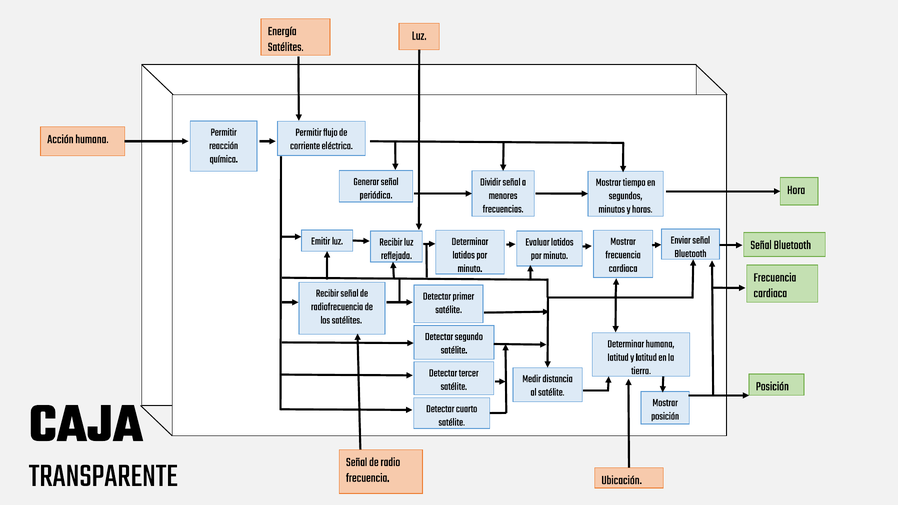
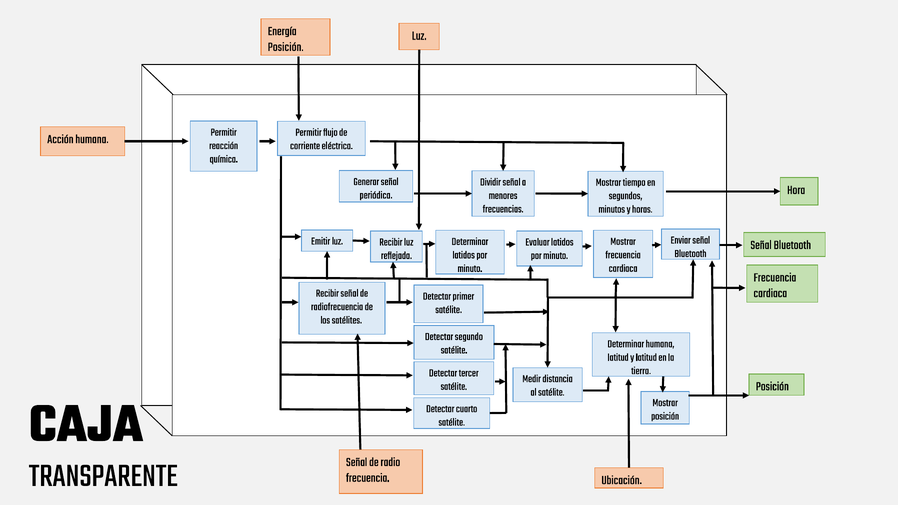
Satélites at (286, 47): Satélites -> Posición
